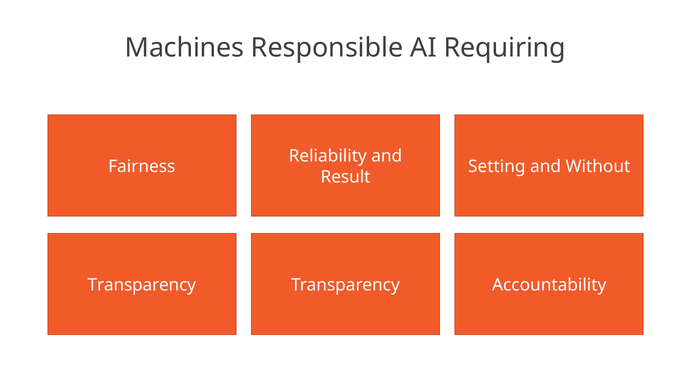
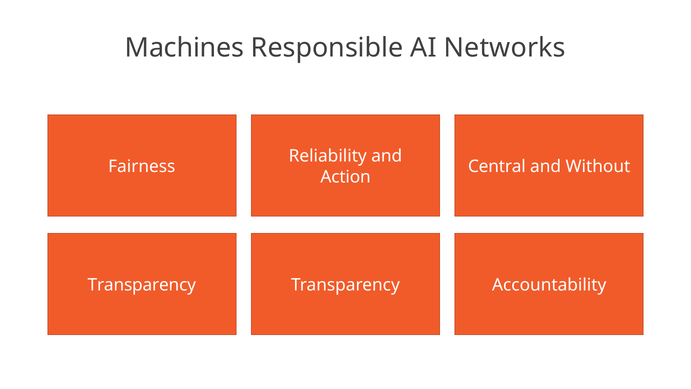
Requiring: Requiring -> Networks
Setting: Setting -> Central
Result: Result -> Action
